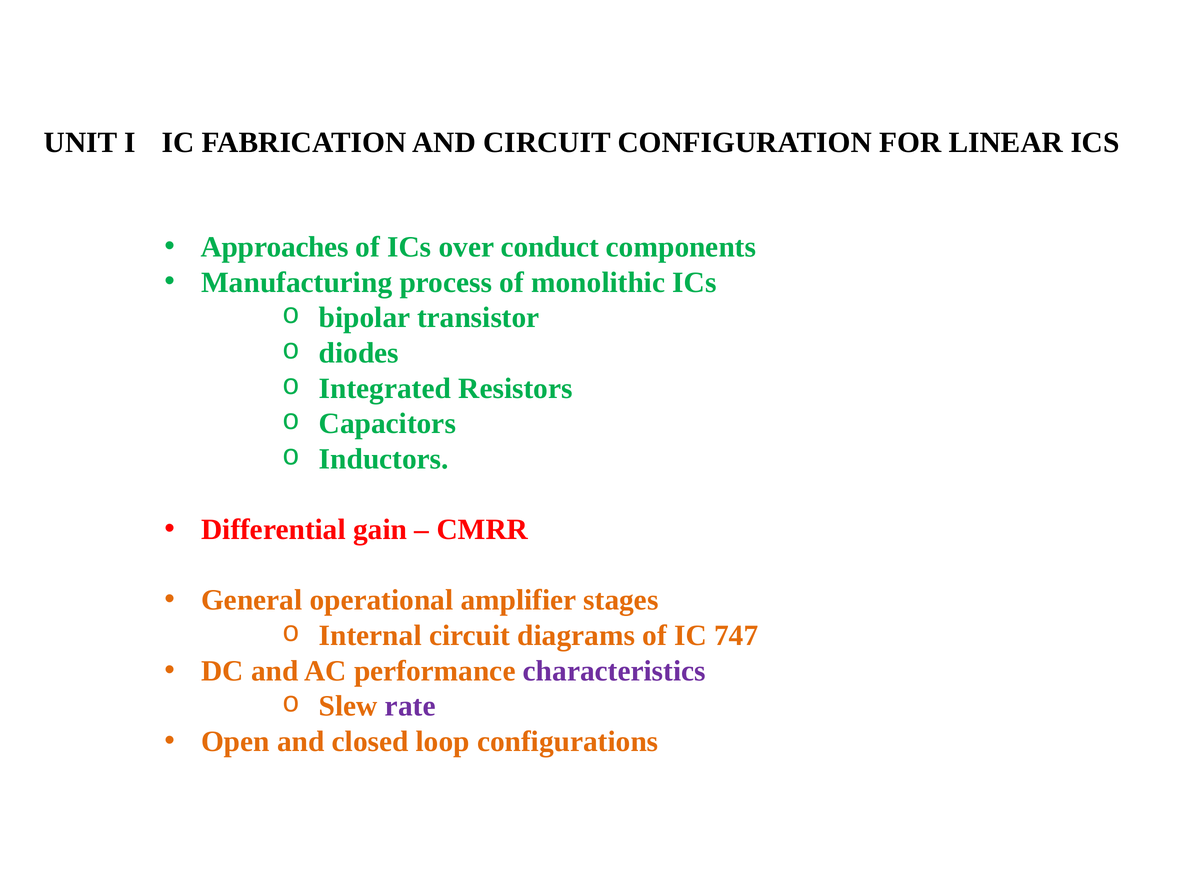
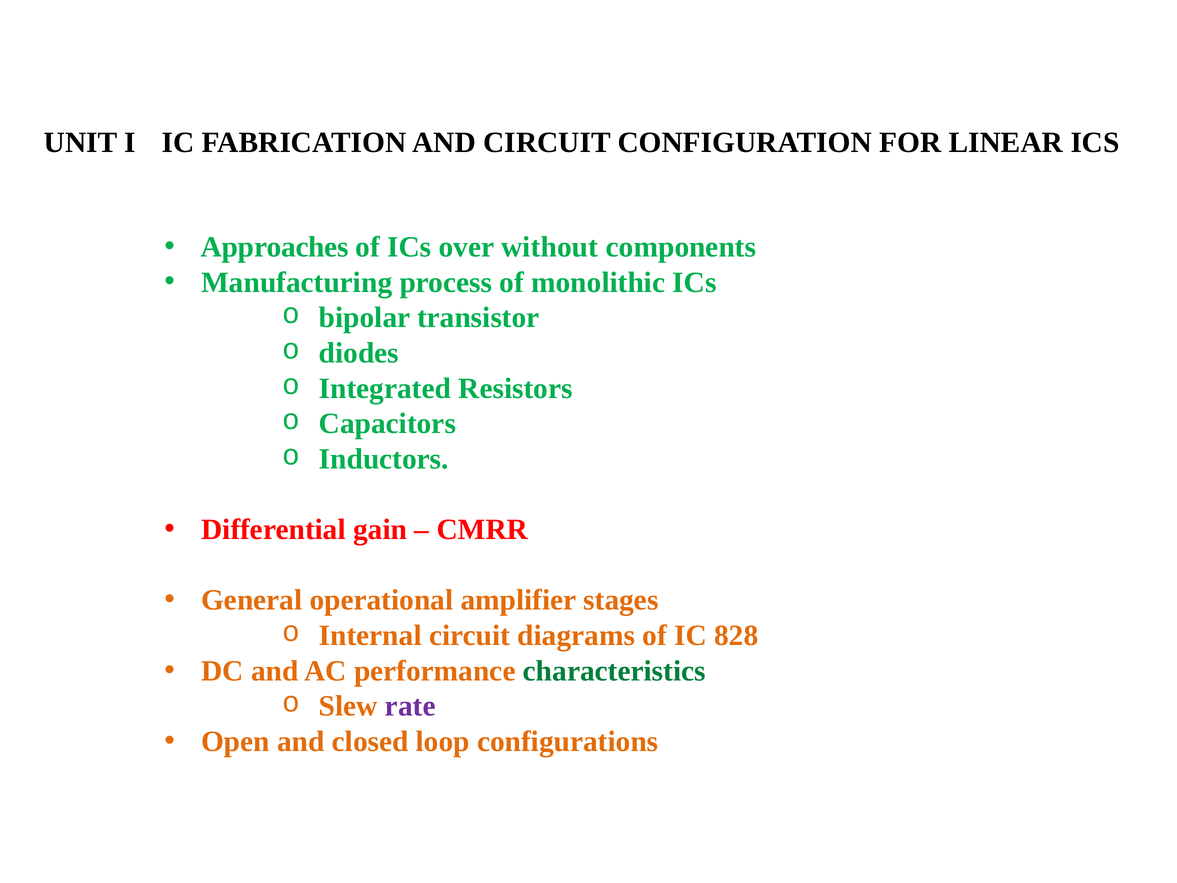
conduct: conduct -> without
747: 747 -> 828
characteristics colour: purple -> green
